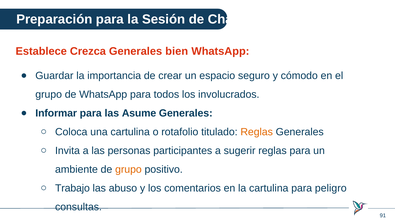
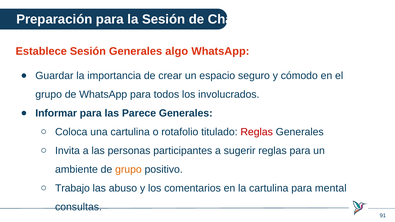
Establece Crezca: Crezca -> Sesión
bien: bien -> algo
Asume: Asume -> Parece
Reglas at (257, 132) colour: orange -> red
peligro: peligro -> mental
